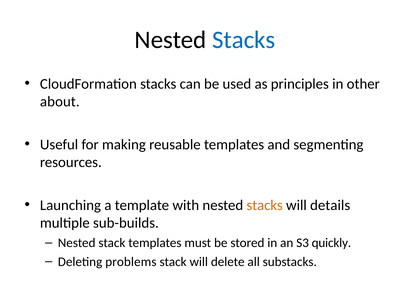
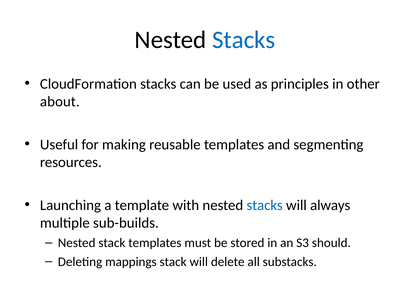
stacks at (265, 205) colour: orange -> blue
details: details -> always
quickly: quickly -> should
problems: problems -> mappings
